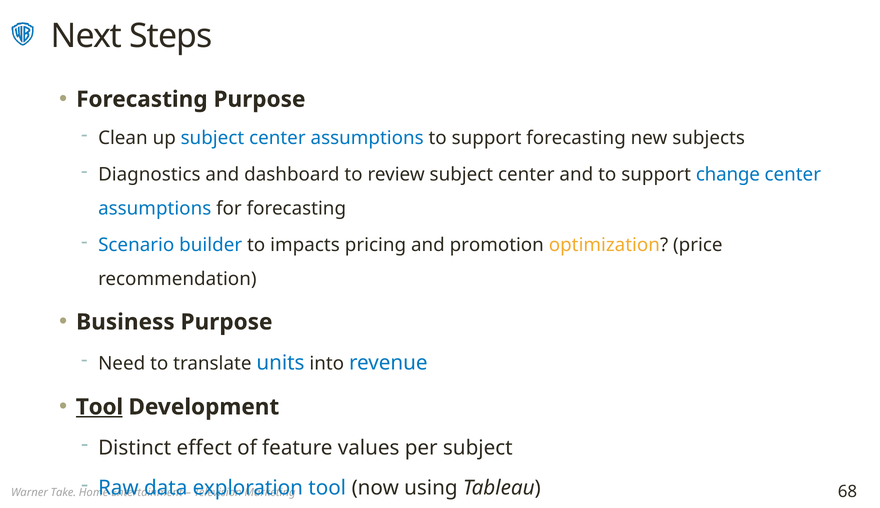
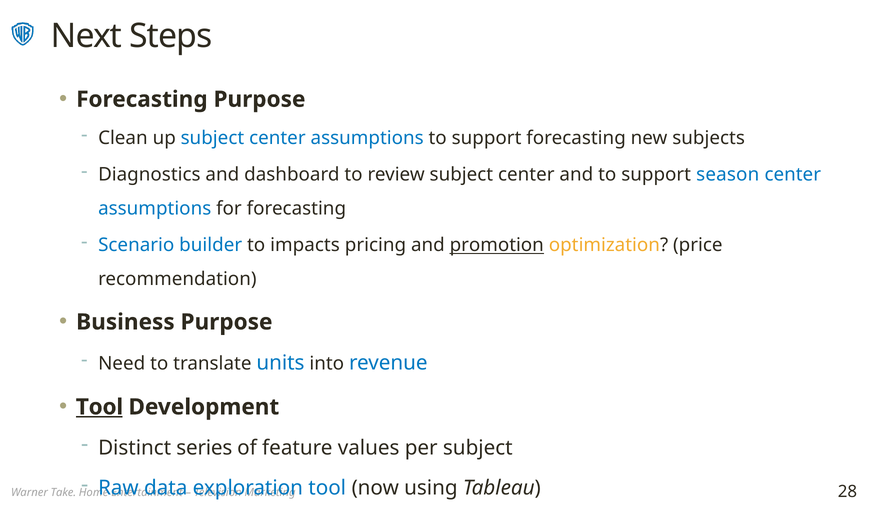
change: change -> season
promotion underline: none -> present
effect: effect -> series
68: 68 -> 28
